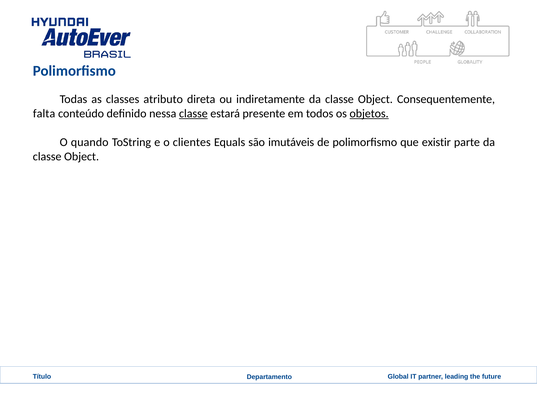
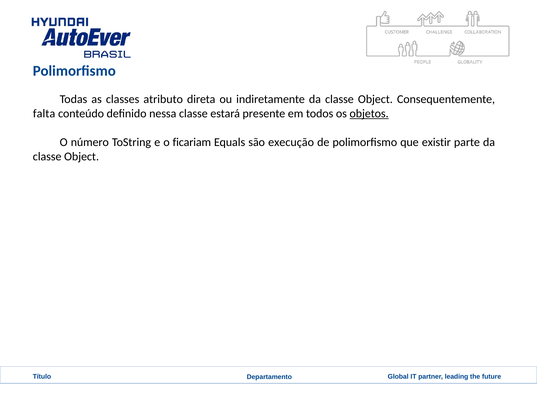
classe at (193, 113) underline: present -> none
quando: quando -> número
clientes: clientes -> ficariam
imutáveis: imutáveis -> execução
